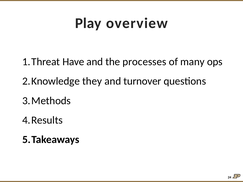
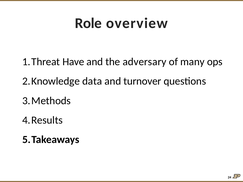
Play: Play -> Role
processes: processes -> adversary
they: they -> data
